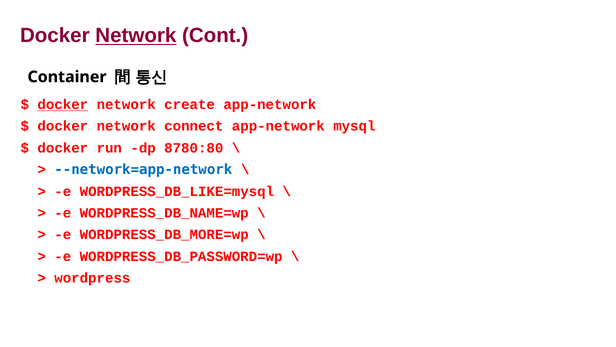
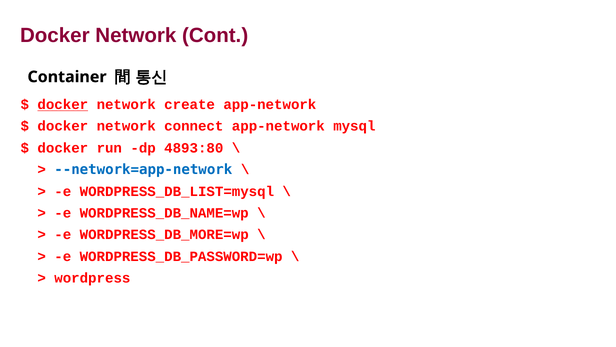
Network at (136, 36) underline: present -> none
8780:80: 8780:80 -> 4893:80
WORDPRESS_DB_LIKE=mysql: WORDPRESS_DB_LIKE=mysql -> WORDPRESS_DB_LIST=mysql
